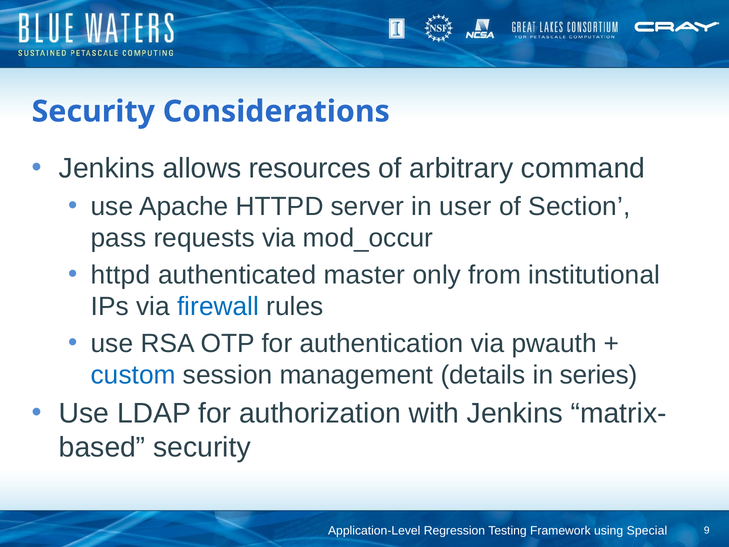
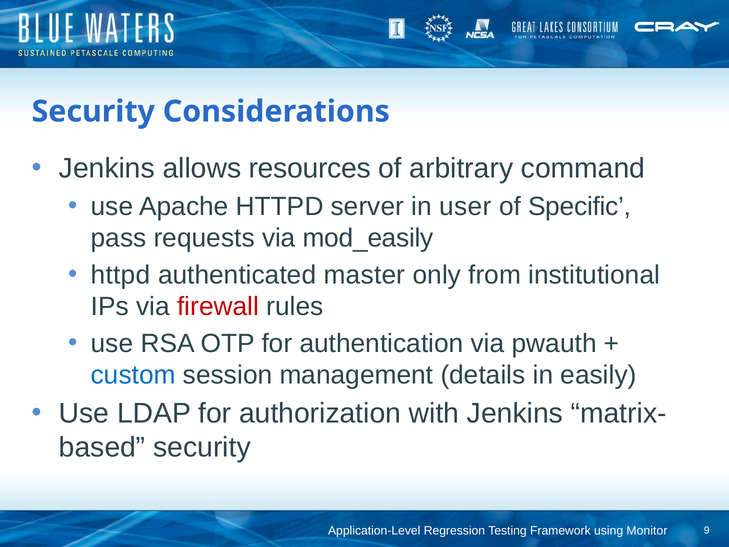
Section: Section -> Specific
mod_occur: mod_occur -> mod_easily
firewall colour: blue -> red
series: series -> easily
Special: Special -> Monitor
